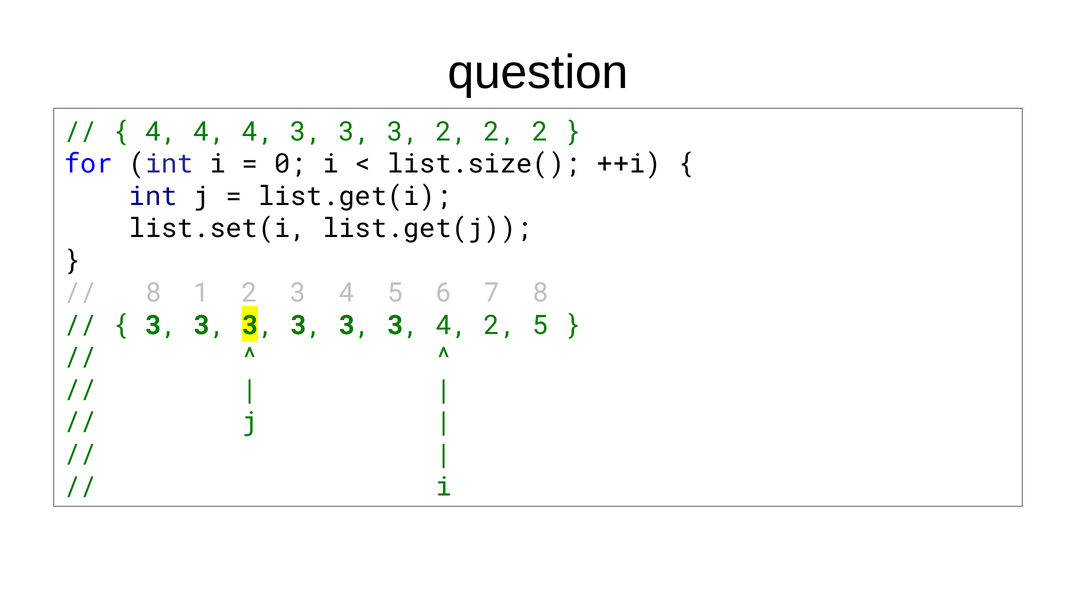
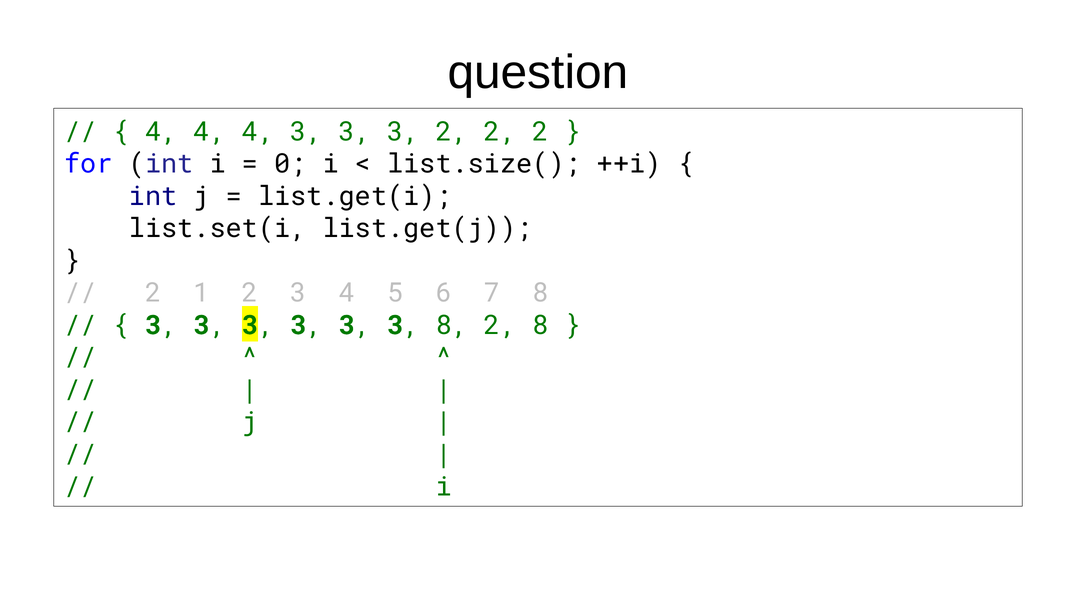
8 at (153, 293): 8 -> 2
3 3 4: 4 -> 8
2 5: 5 -> 8
